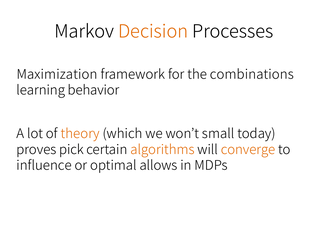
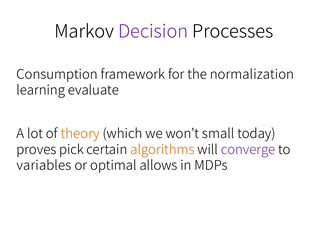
Decision colour: orange -> purple
Maximization: Maximization -> Consumption
combinations: combinations -> normalization
behavior: behavior -> evaluate
converge colour: orange -> purple
influence: influence -> variables
